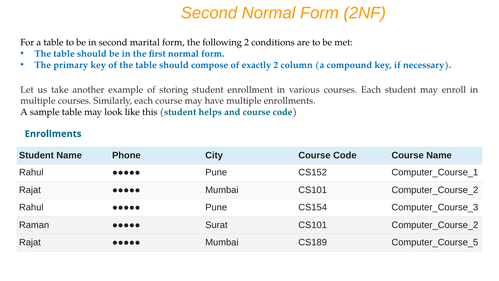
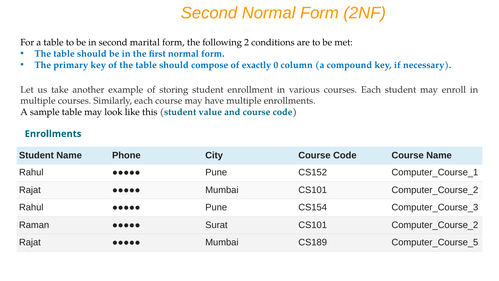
exactly 2: 2 -> 0
helps: helps -> value
